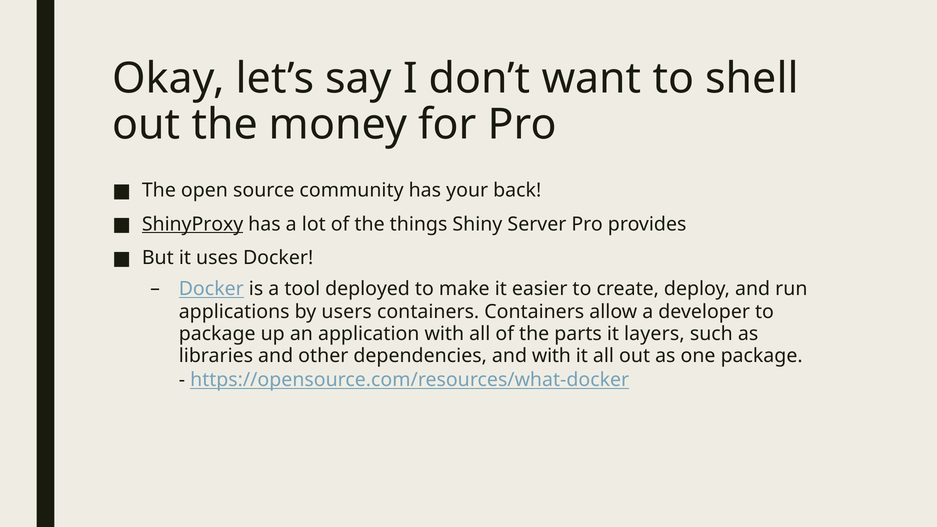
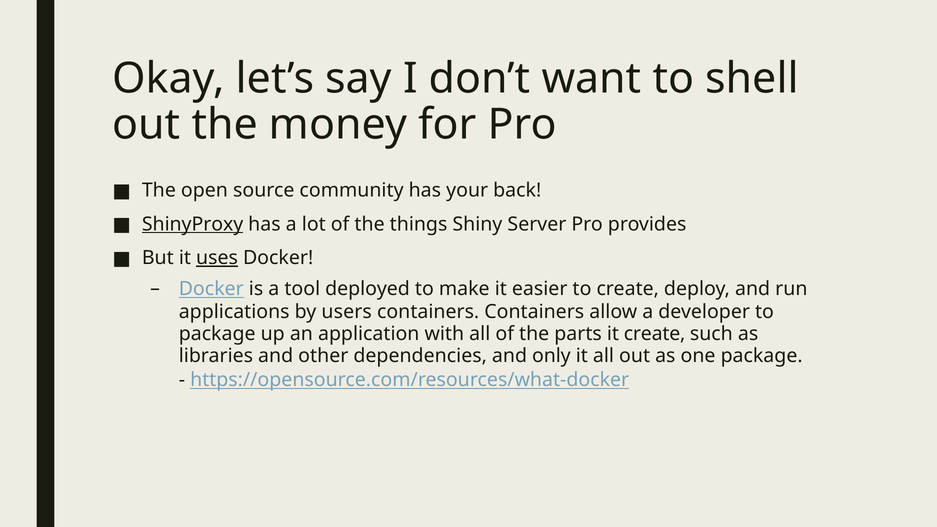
uses underline: none -> present
it layers: layers -> create
and with: with -> only
